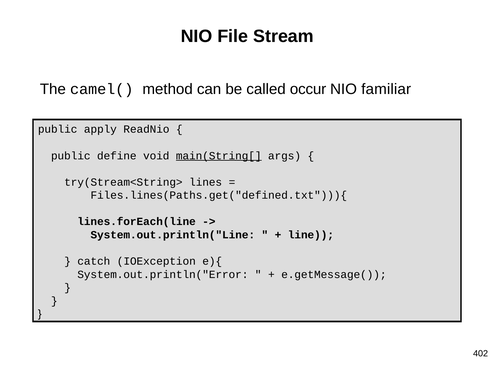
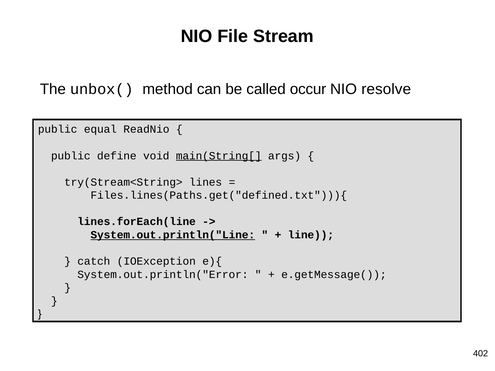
camel(: camel( -> unbox(
familiar: familiar -> resolve
apply: apply -> equal
System.out.println("Line underline: none -> present
